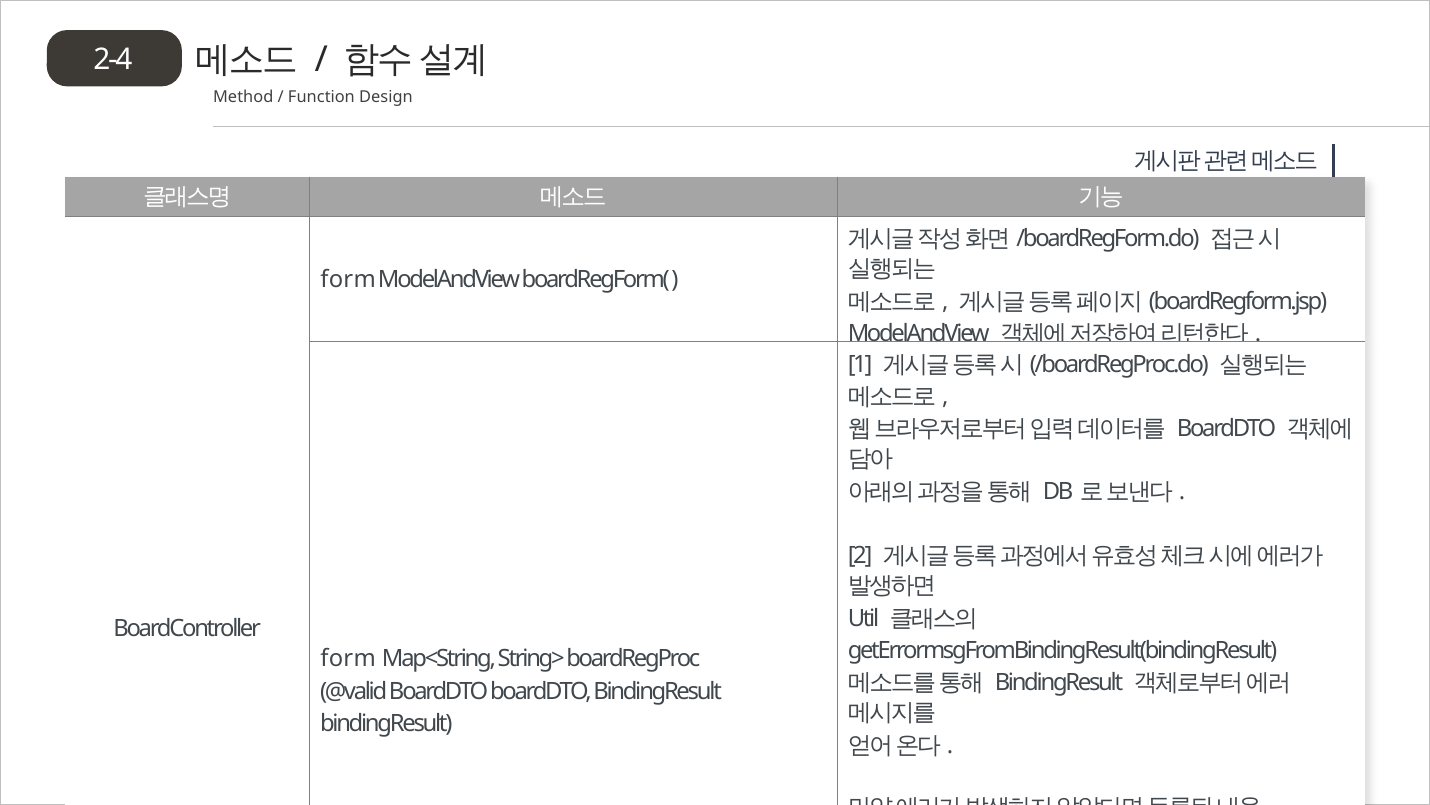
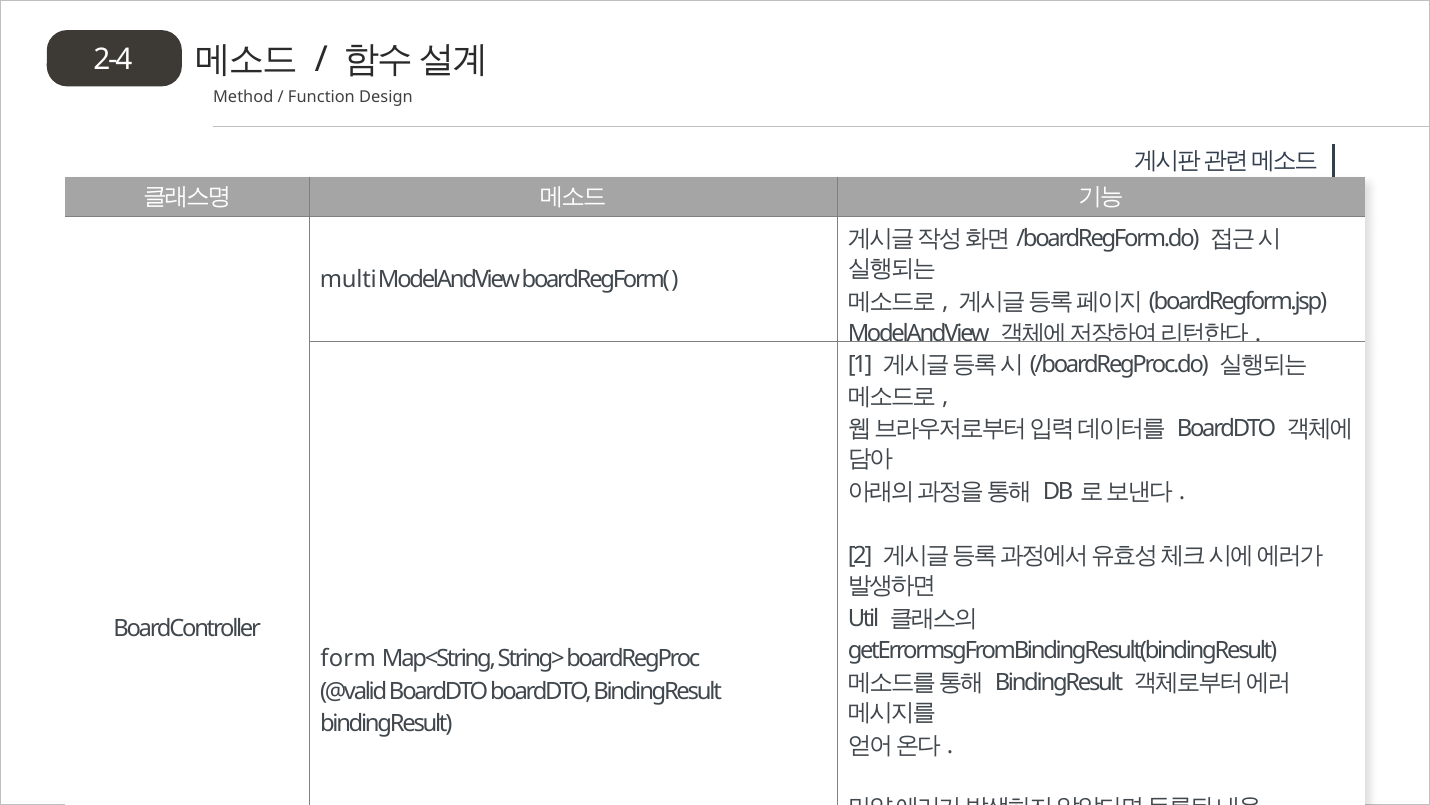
form at (348, 280): form -> multi
